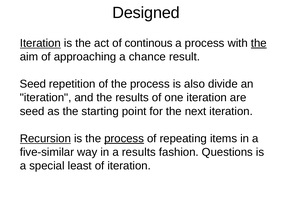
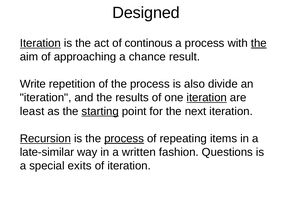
Seed at (33, 84): Seed -> Write
iteration at (207, 98) underline: none -> present
seed at (32, 111): seed -> least
starting underline: none -> present
five-similar: five-similar -> late-similar
a results: results -> written
least: least -> exits
